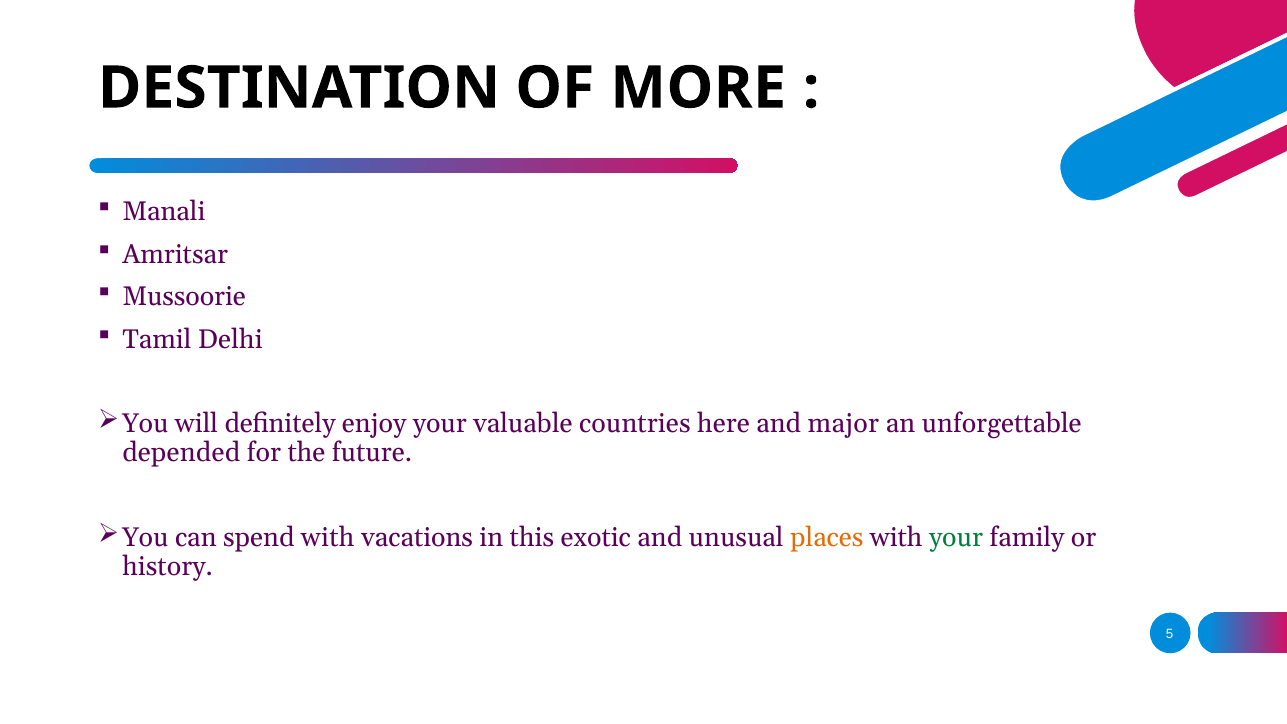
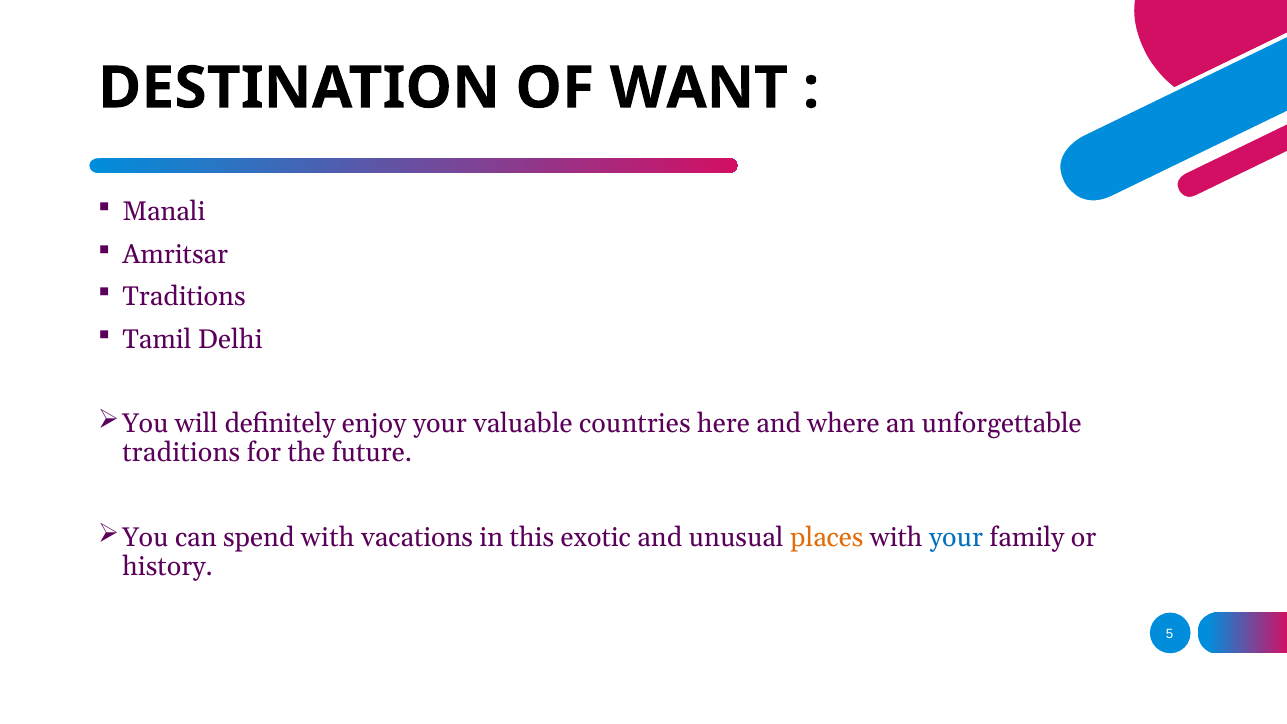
MORE: MORE -> WANT
Mussoorie at (184, 297): Mussoorie -> Traditions
major: major -> where
depended at (181, 453): depended -> traditions
your at (956, 538) colour: green -> blue
